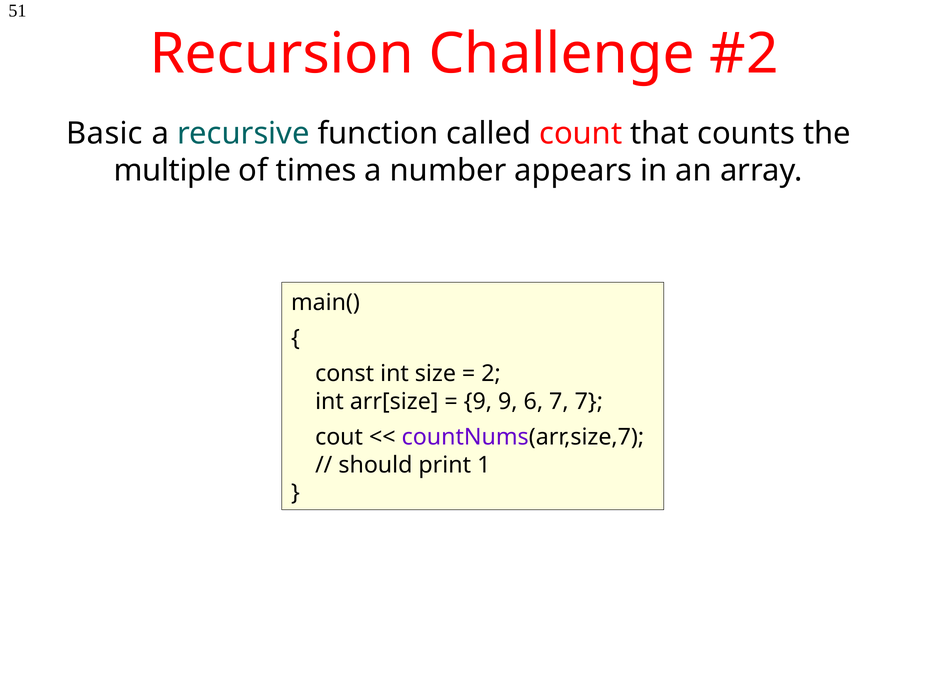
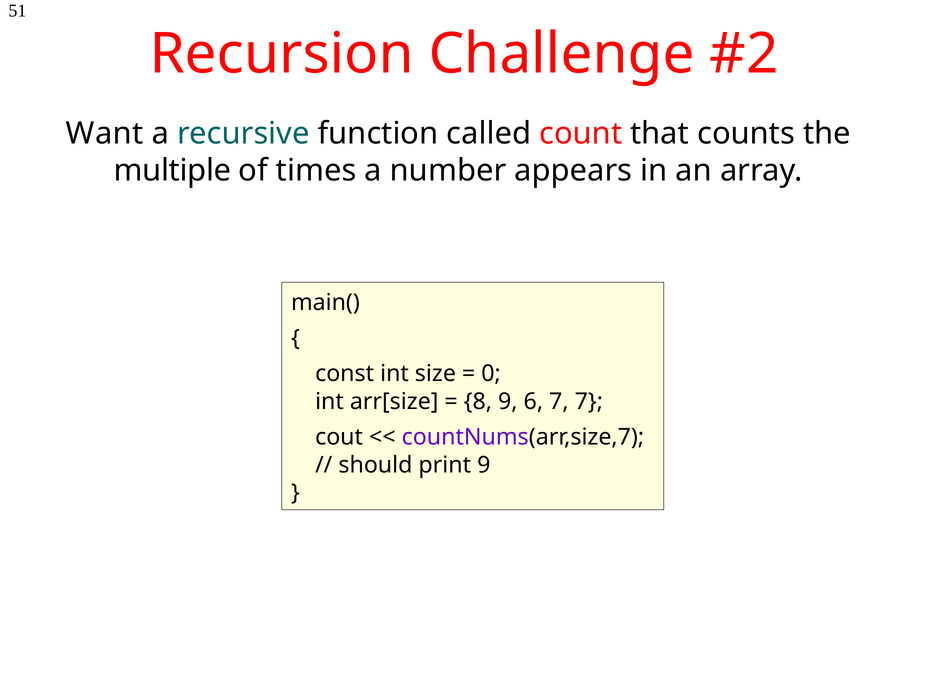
Basic: Basic -> Want
2: 2 -> 0
9 at (478, 402): 9 -> 8
print 1: 1 -> 9
